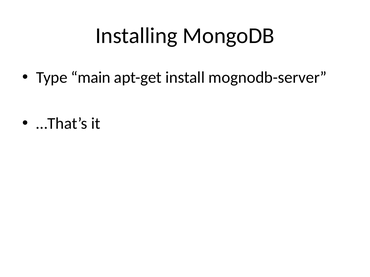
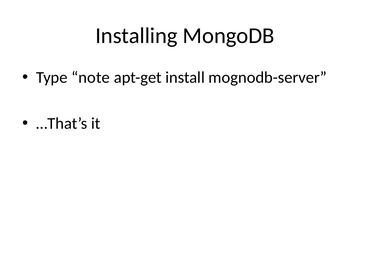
main: main -> note
